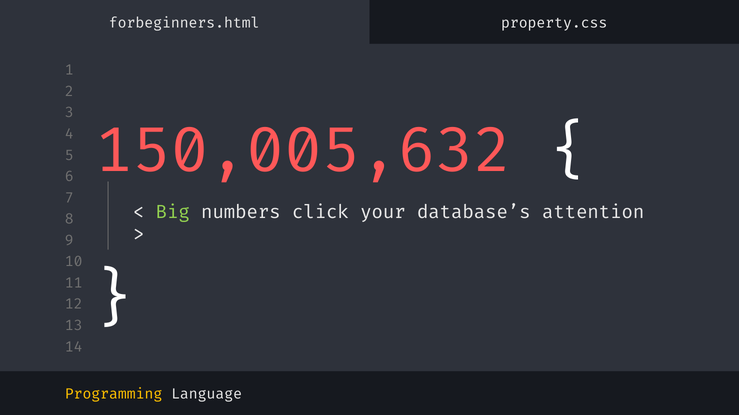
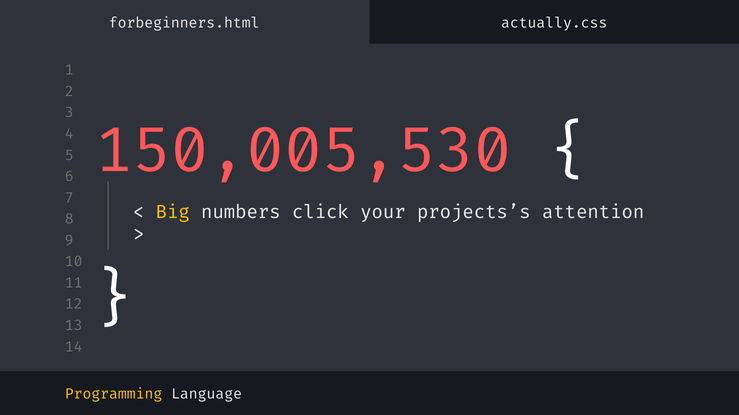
property.css: property.css -> actually.css
150,005,632: 150,005,632 -> 150,005,530
Big colour: light green -> yellow
database’s: database’s -> projects’s
